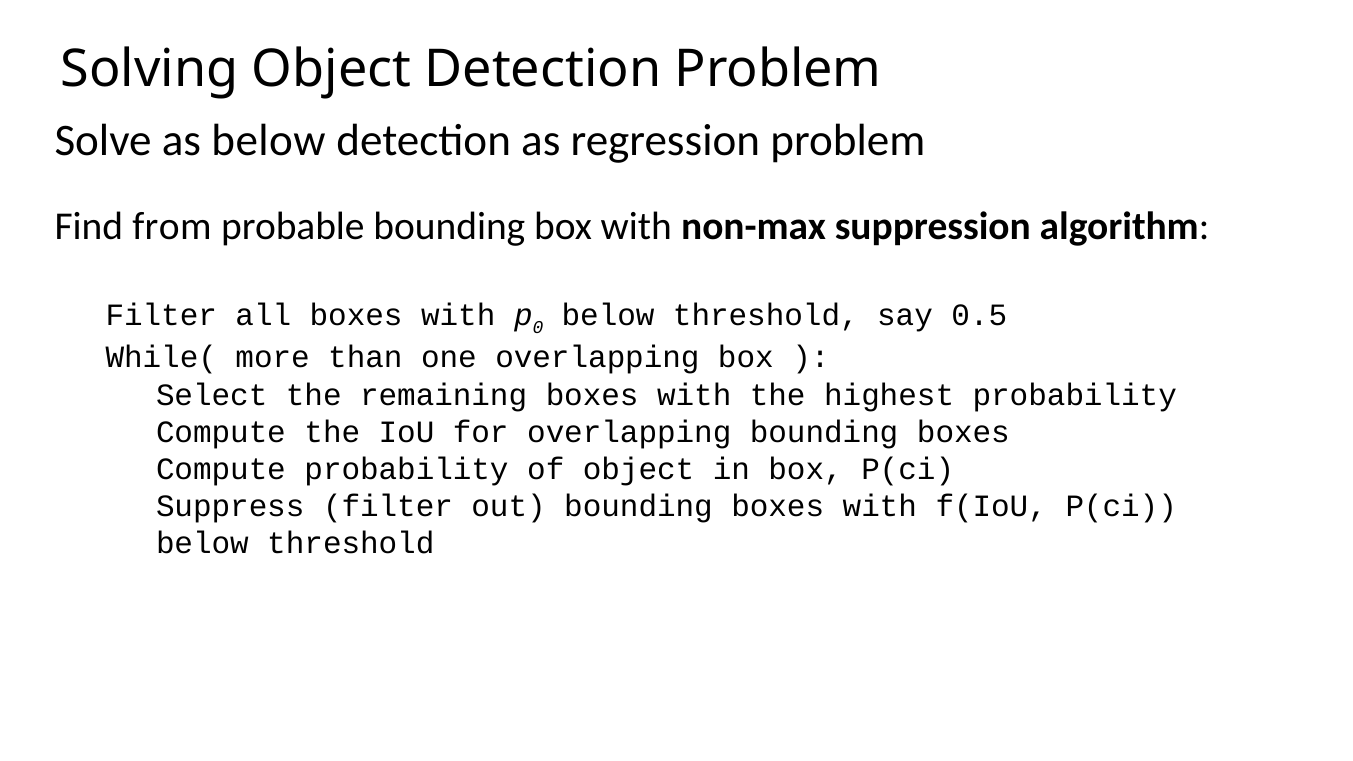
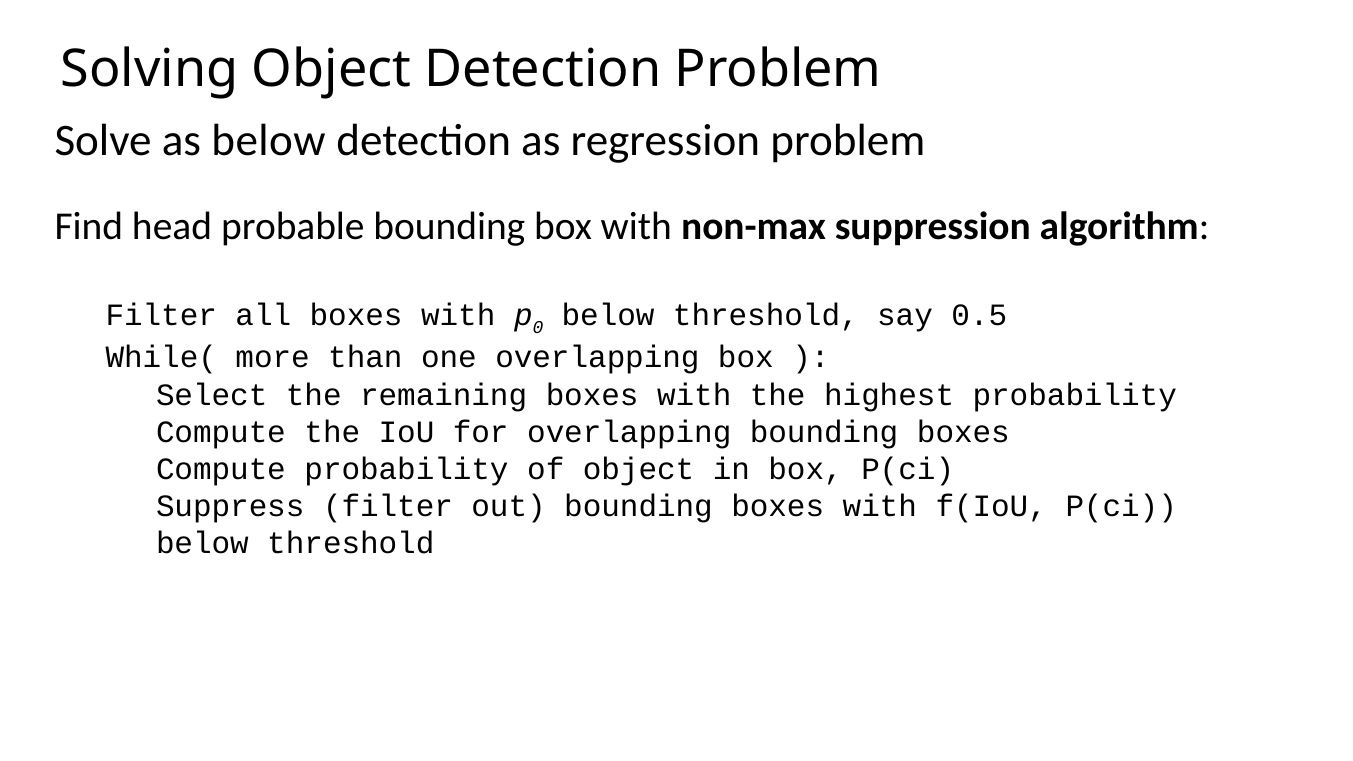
from: from -> head
